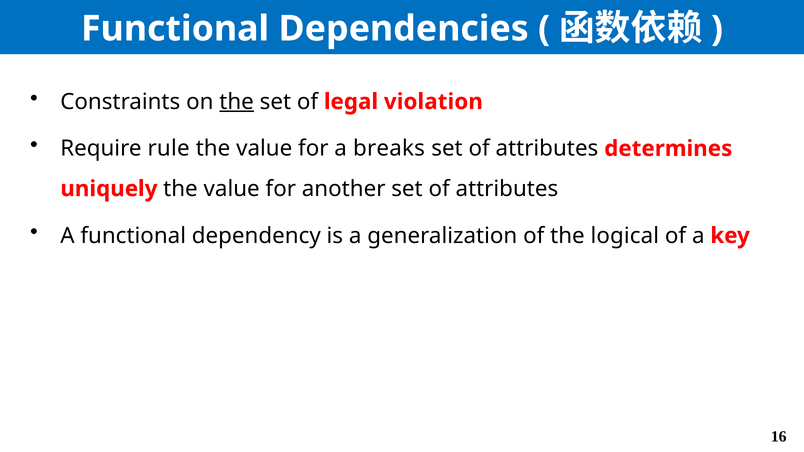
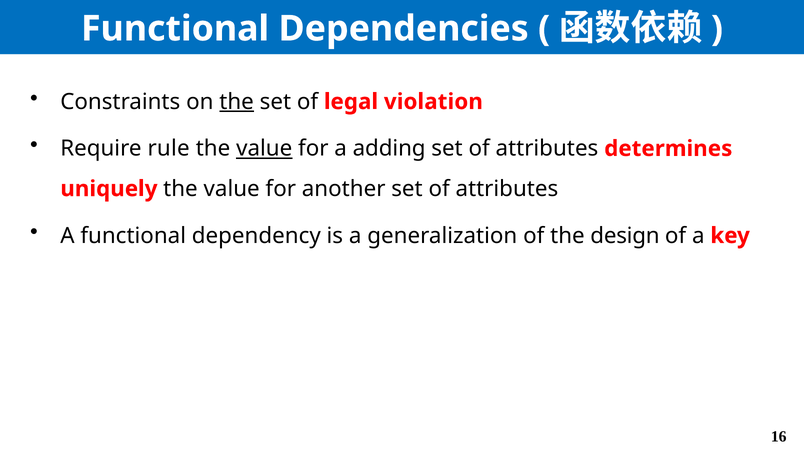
value at (264, 149) underline: none -> present
breaks: breaks -> adding
logical: logical -> design
